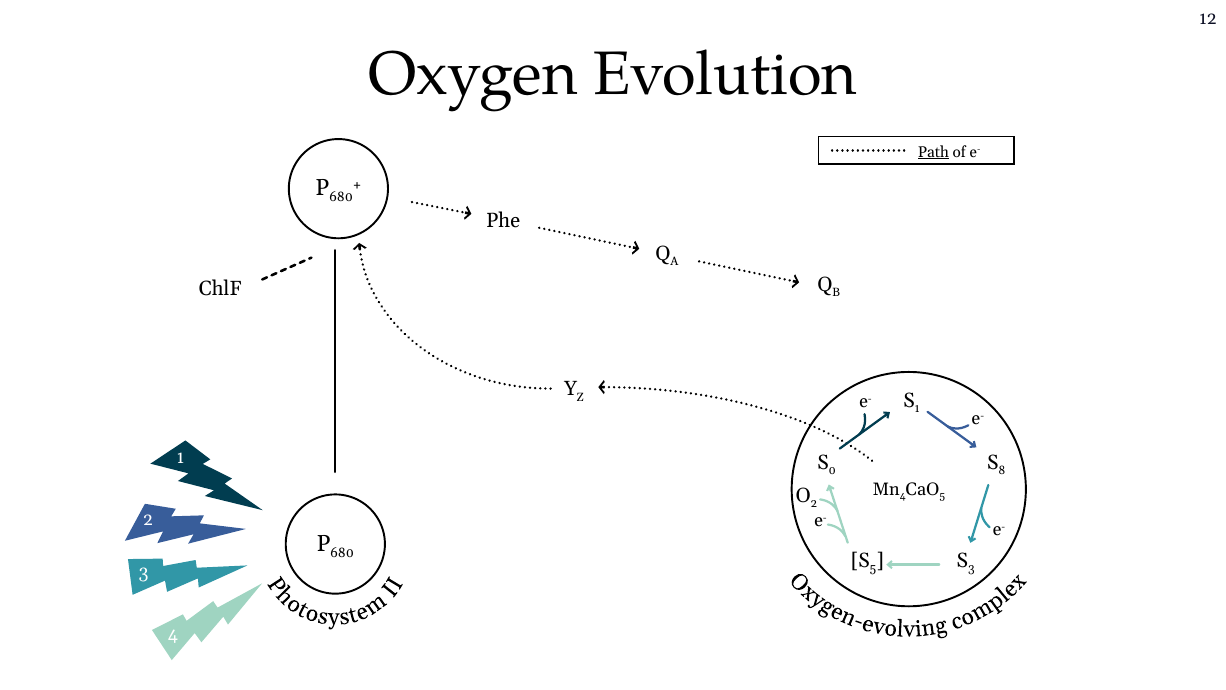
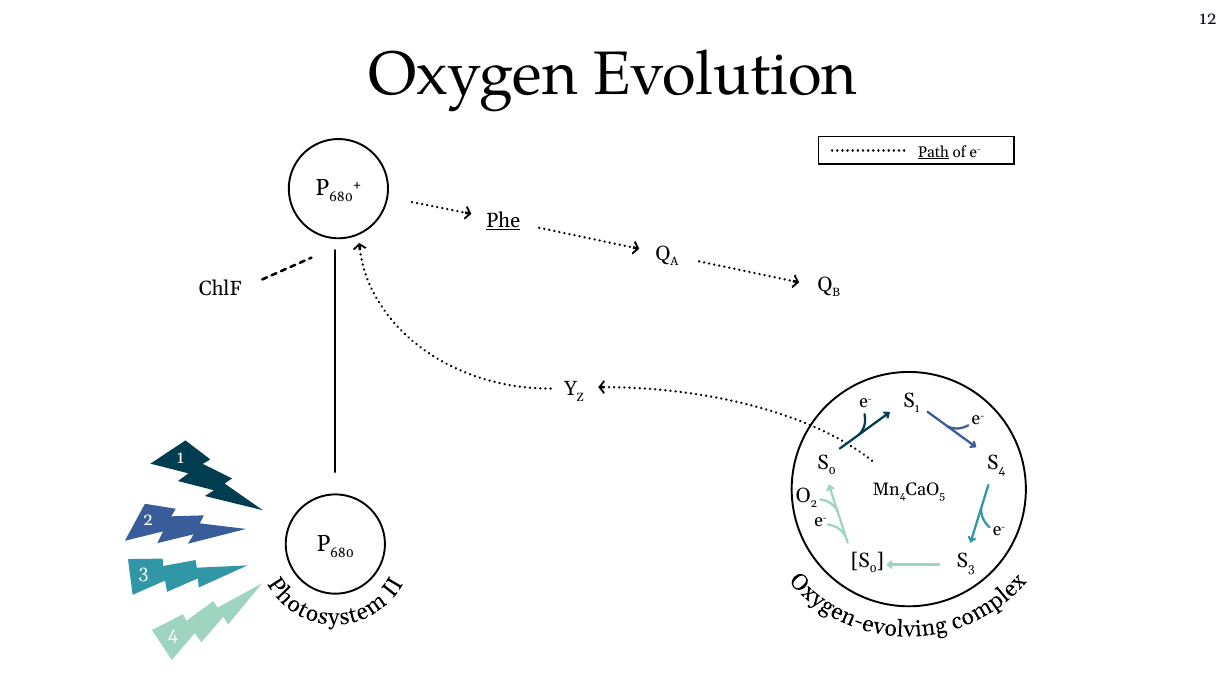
Phe underline: none -> present
8 at (1002, 471): 8 -> 4
5 at (873, 568): 5 -> 0
